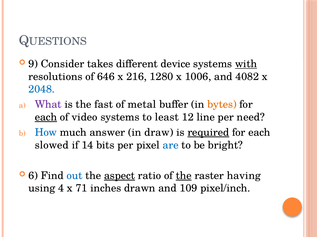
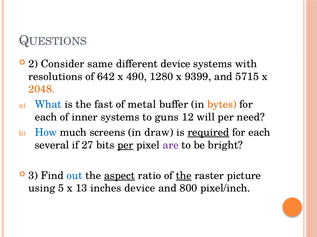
9: 9 -> 2
takes: takes -> same
with underline: present -> none
646: 646 -> 642
216: 216 -> 490
1006: 1006 -> 9399
4082: 4082 -> 5715
2048 colour: blue -> orange
What colour: purple -> blue
each at (46, 117) underline: present -> none
video: video -> inner
least: least -> guns
line: line -> will
answer: answer -> screens
slowed: slowed -> several
14: 14 -> 27
per at (125, 145) underline: none -> present
are colour: blue -> purple
6: 6 -> 3
having: having -> picture
4: 4 -> 5
71: 71 -> 13
inches drawn: drawn -> device
109: 109 -> 800
